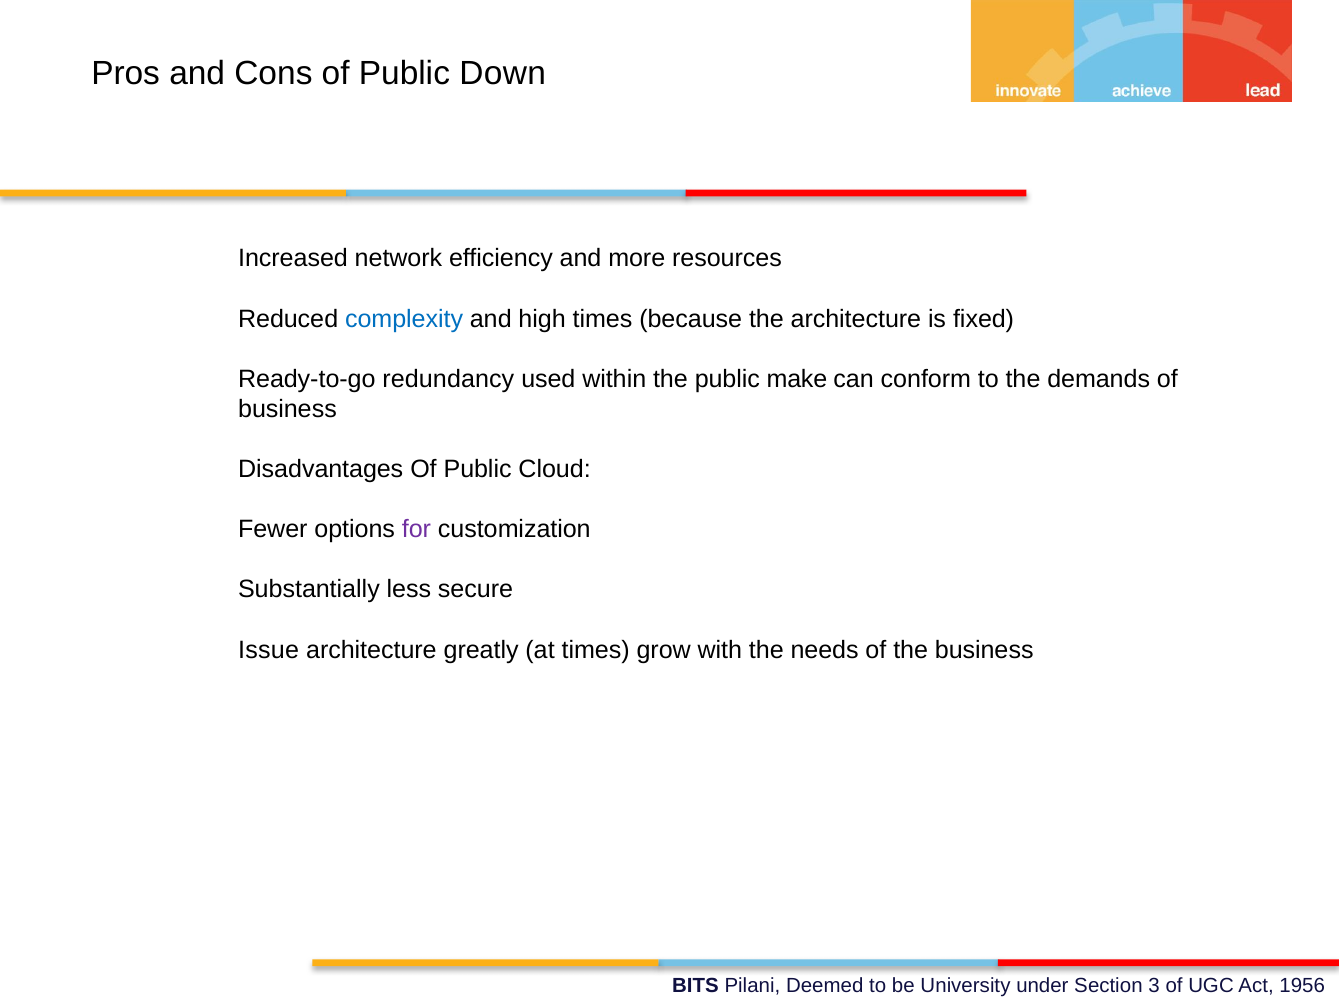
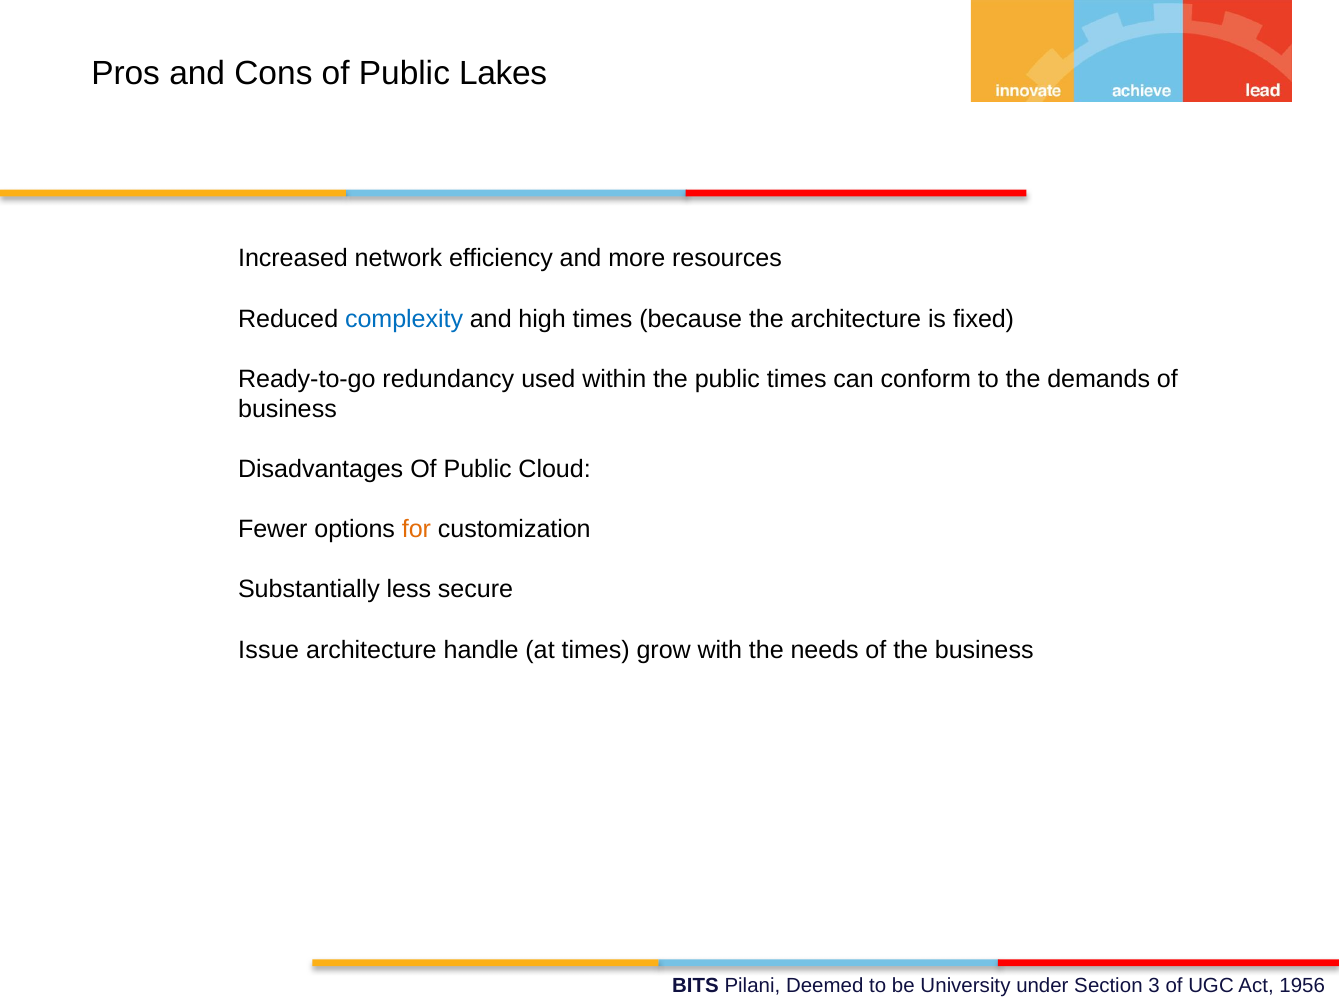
Down: Down -> Lakes
public make: make -> times
for colour: purple -> orange
greatly: greatly -> handle
